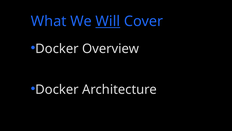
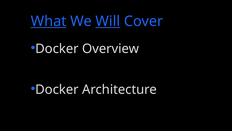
What underline: none -> present
